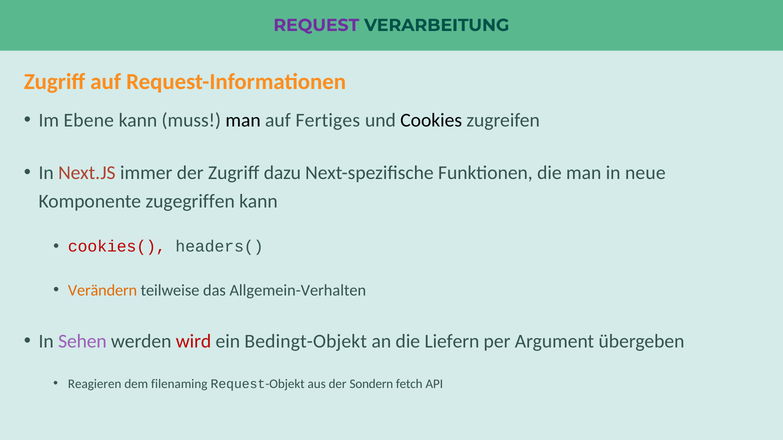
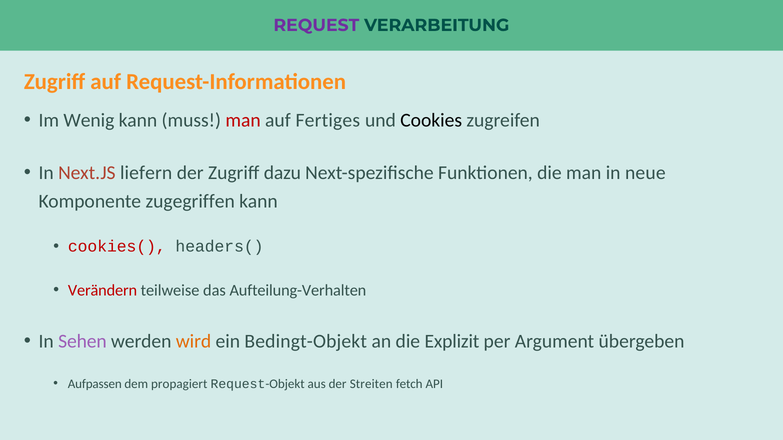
Ebene: Ebene -> Wenig
man at (243, 120) colour: black -> red
immer: immer -> liefern
Verändern colour: orange -> red
Allgemein-Verhalten: Allgemein-Verhalten -> Aufteilung-Verhalten
wird colour: red -> orange
Liefern: Liefern -> Explizit
Reagieren: Reagieren -> Aufpassen
filenaming: filenaming -> propagiert
Sondern: Sondern -> Streiten
